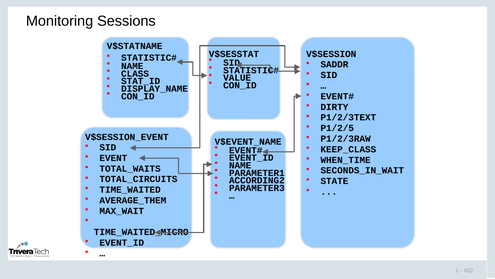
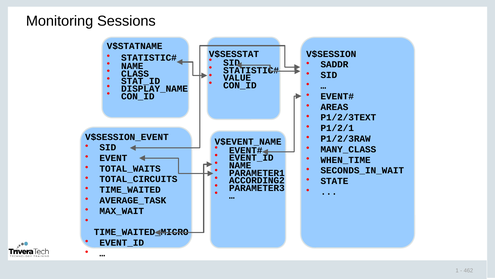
DIRTY: DIRTY -> AREAS
P1/2/5: P1/2/5 -> P1/2/1
KEEP_CLASS: KEEP_CLASS -> MANY_CLASS
AVERAGE_THEM: AVERAGE_THEM -> AVERAGE_TASK
